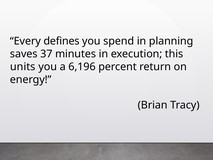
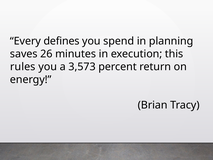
37: 37 -> 26
units: units -> rules
6,196: 6,196 -> 3,573
